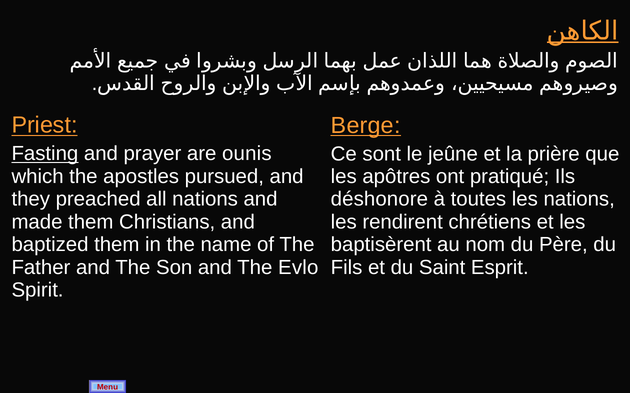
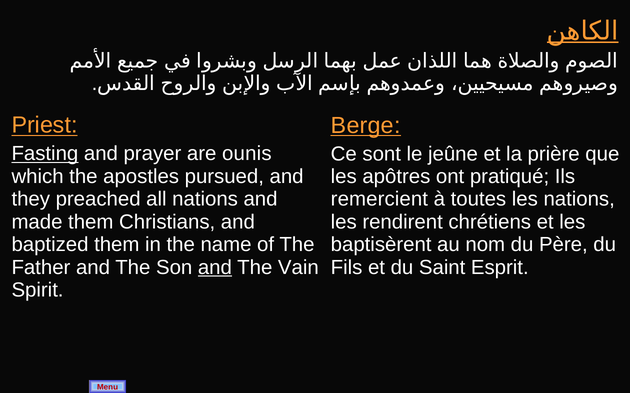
déshonore: déshonore -> remercient
and at (215, 268) underline: none -> present
Evlo: Evlo -> Vain
